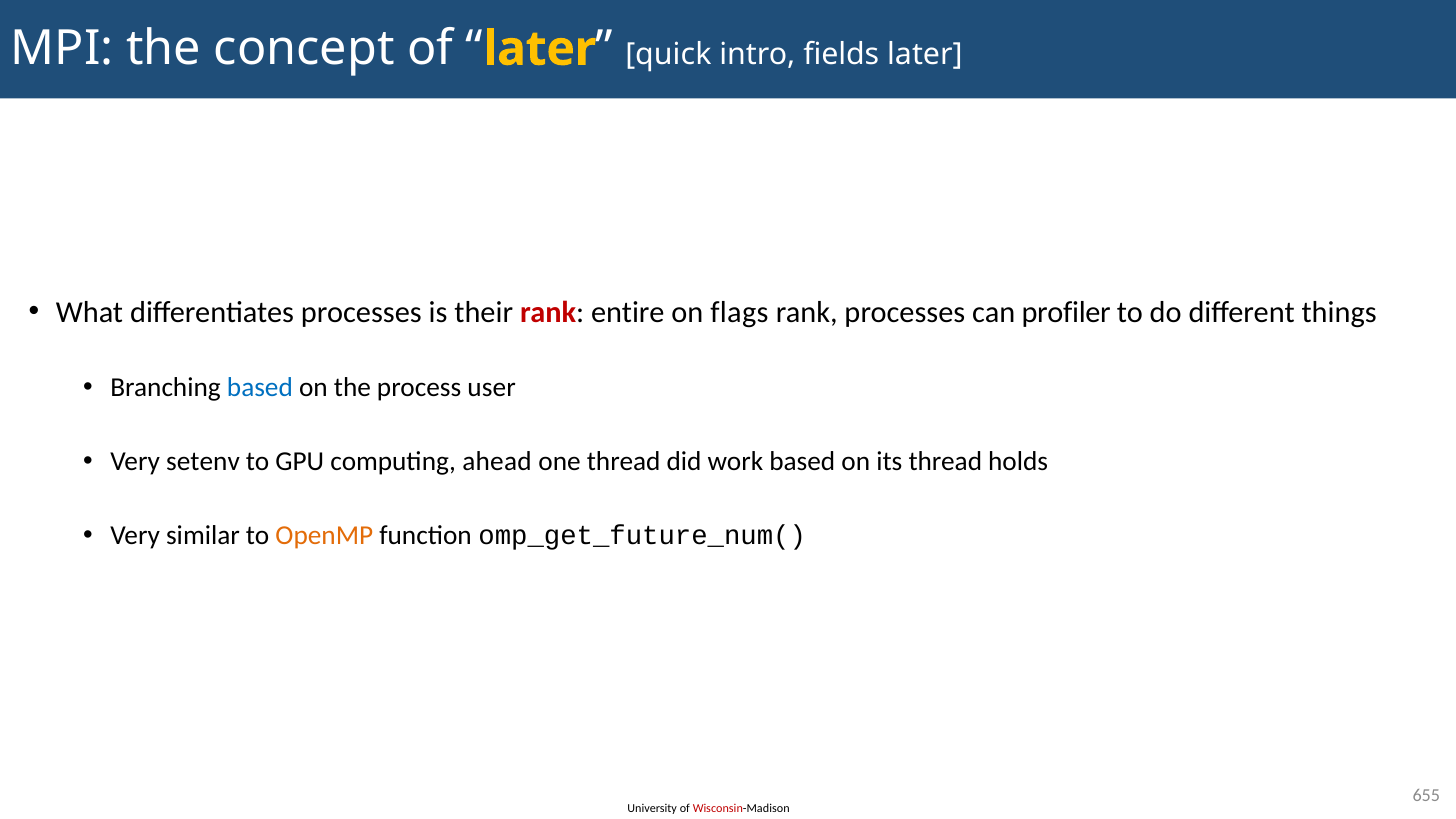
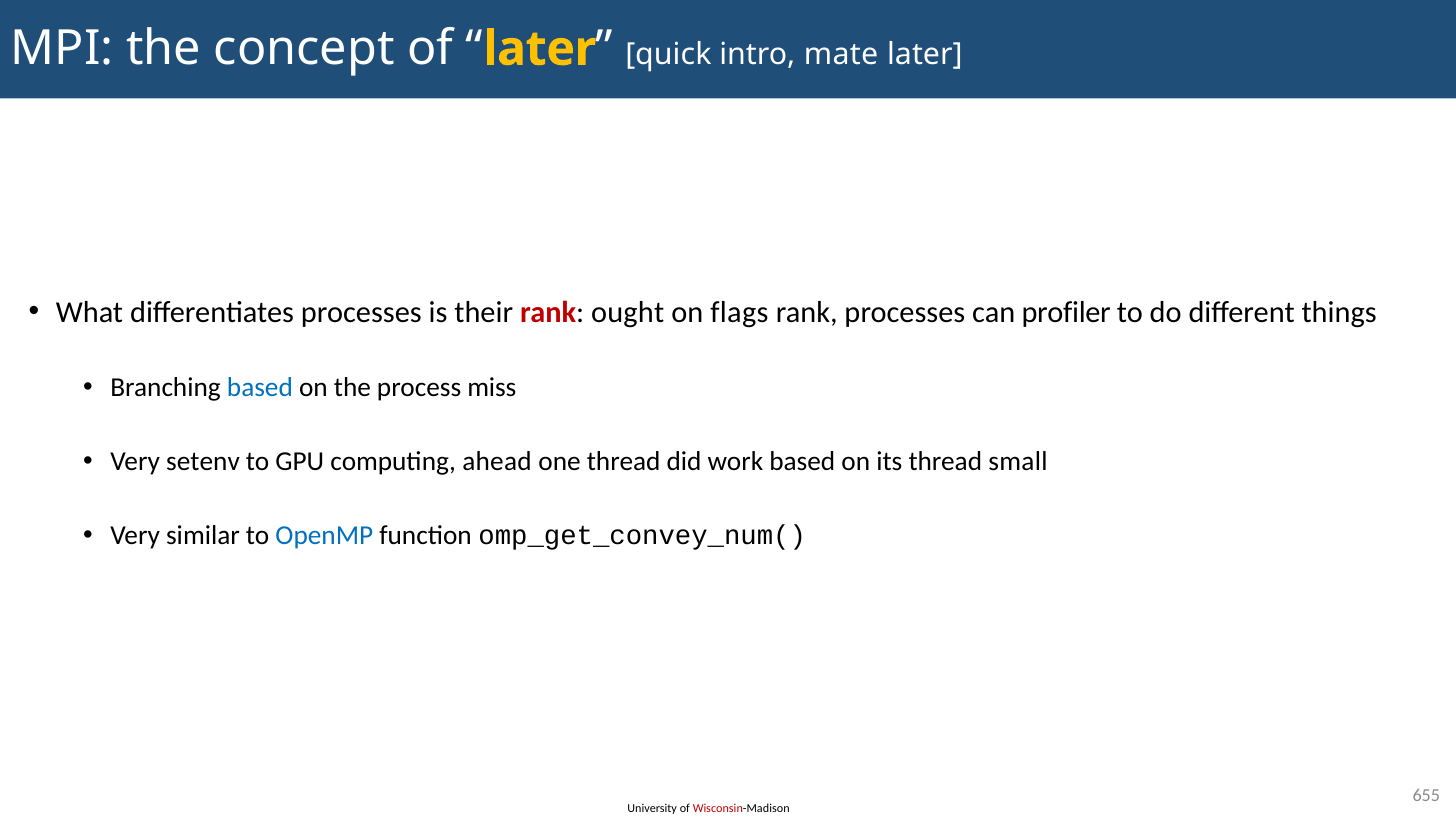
fields: fields -> mate
entire: entire -> ought
user: user -> miss
holds: holds -> small
OpenMP colour: orange -> blue
omp_get_future_num(: omp_get_future_num( -> omp_get_convey_num(
